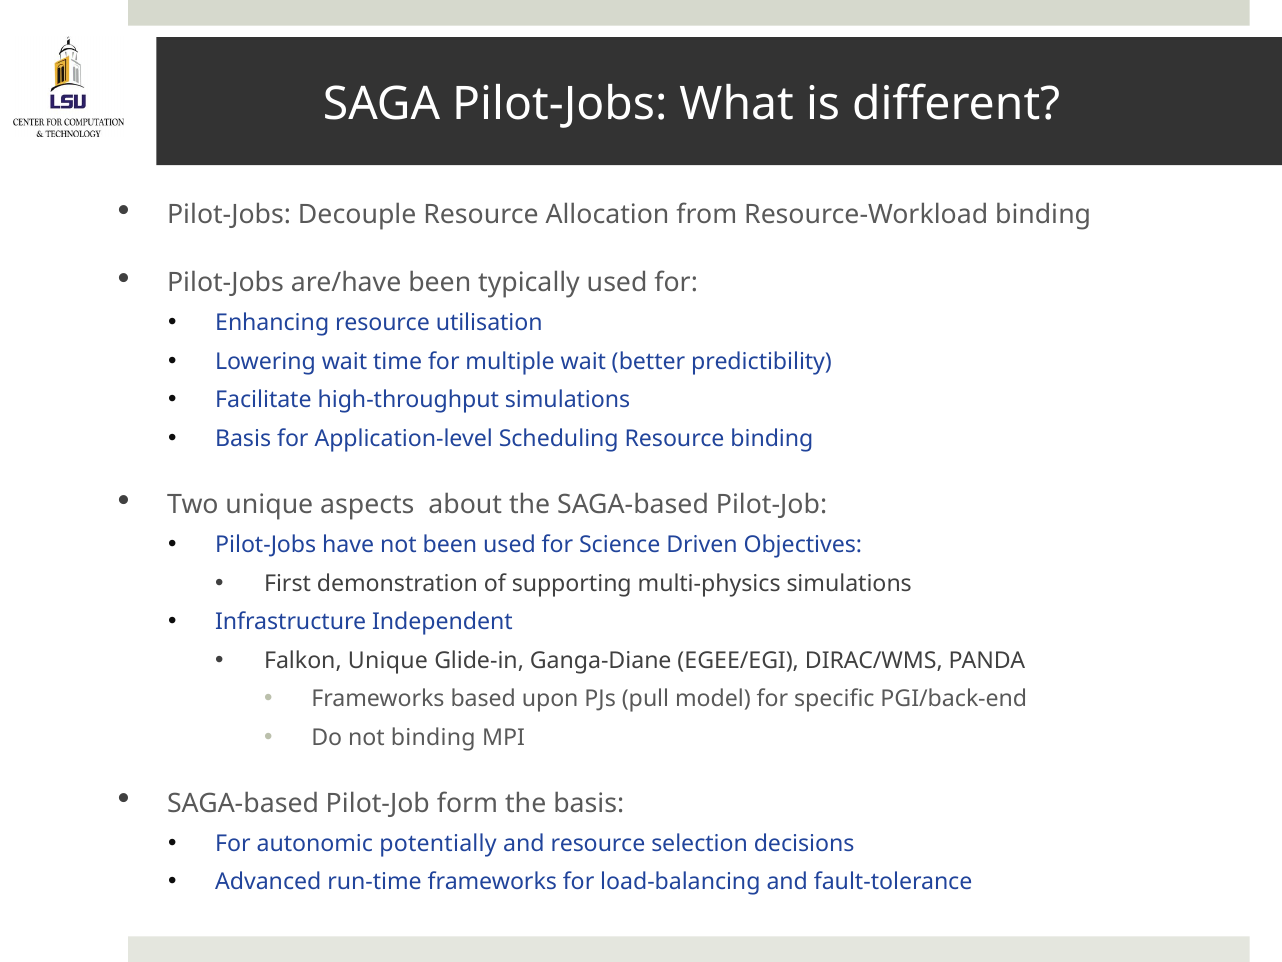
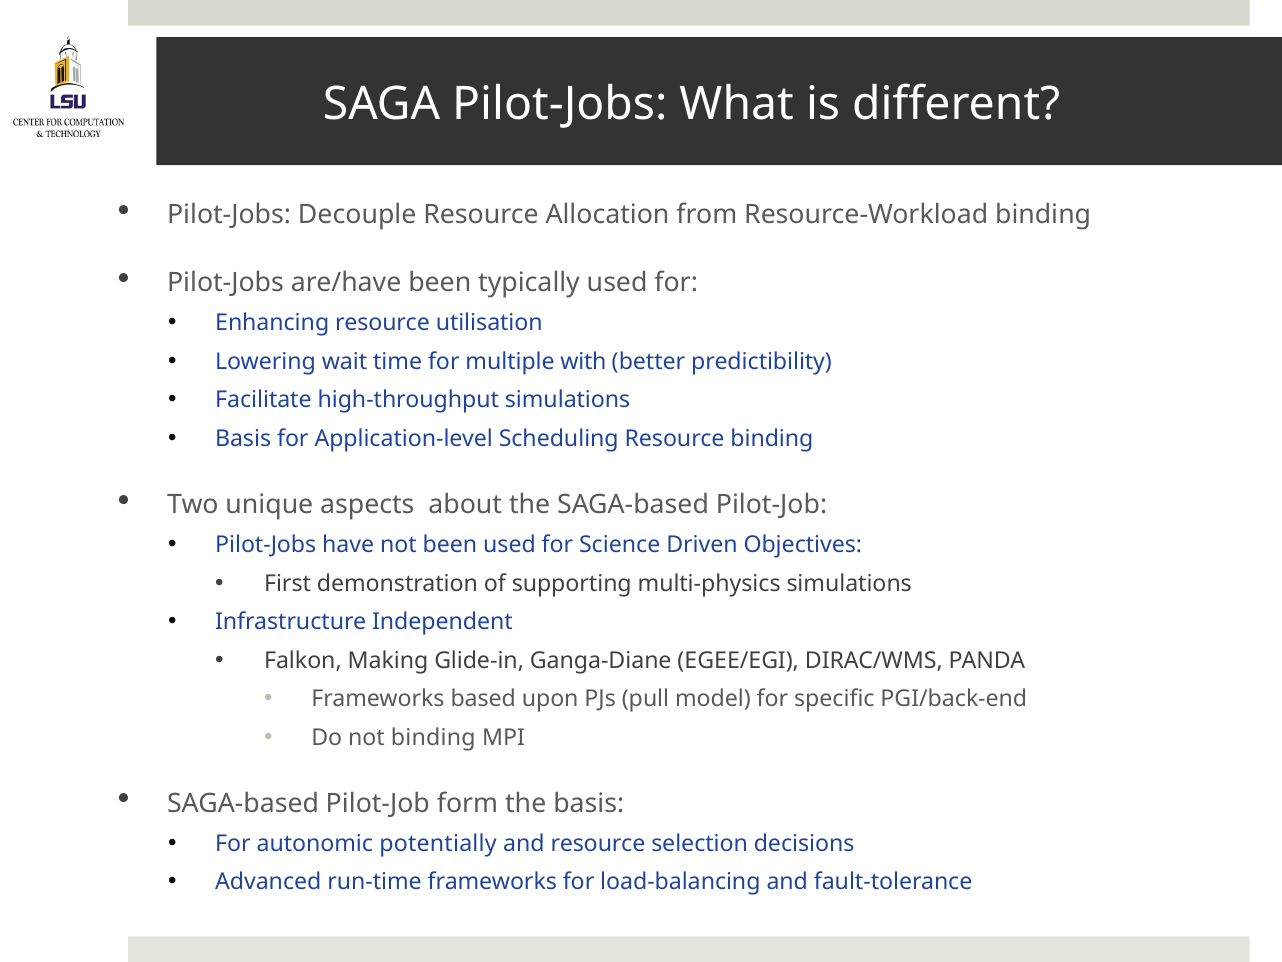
multiple wait: wait -> with
Falkon Unique: Unique -> Making
